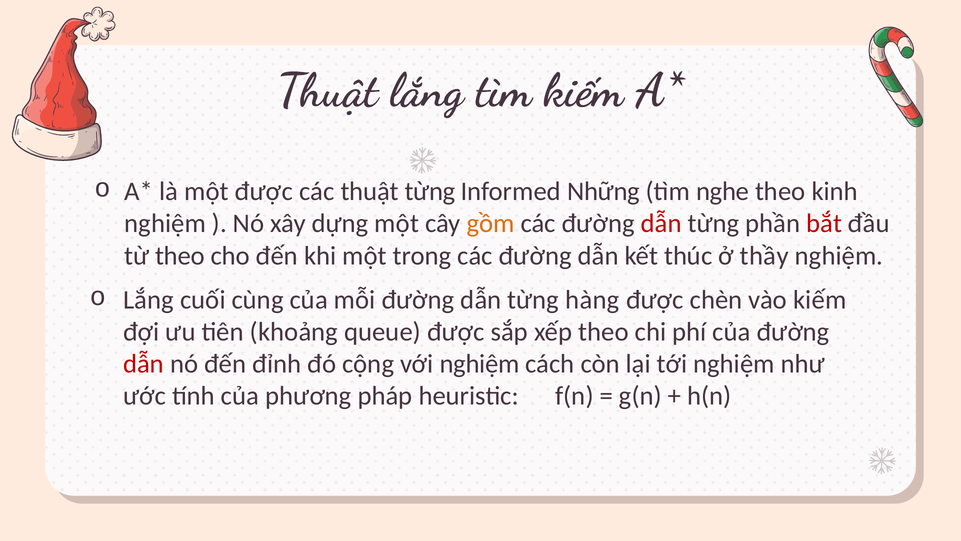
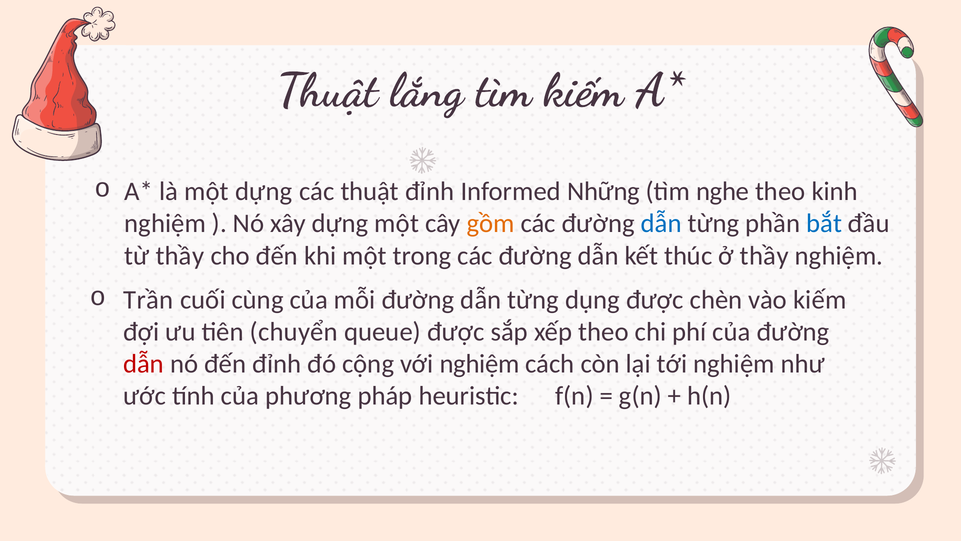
một được: được -> dựng
thuật từng: từng -> đỉnh
dẫn at (661, 223) colour: red -> blue
bắt colour: red -> blue
từ theo: theo -> thầy
Lắng at (149, 300): Lắng -> Trần
hàng: hàng -> dụng
khoảng: khoảng -> chuyển
